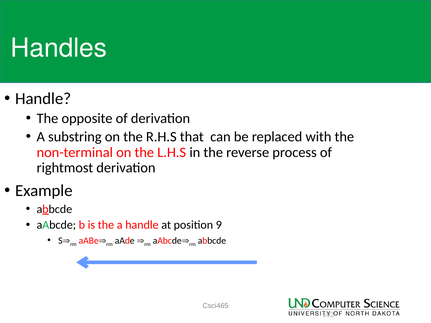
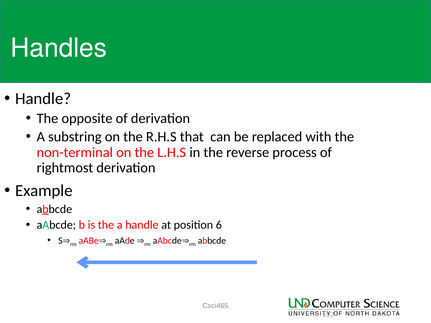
9: 9 -> 6
